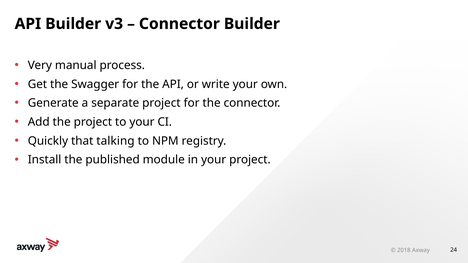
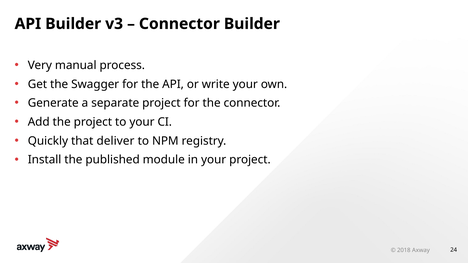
talking: talking -> deliver
